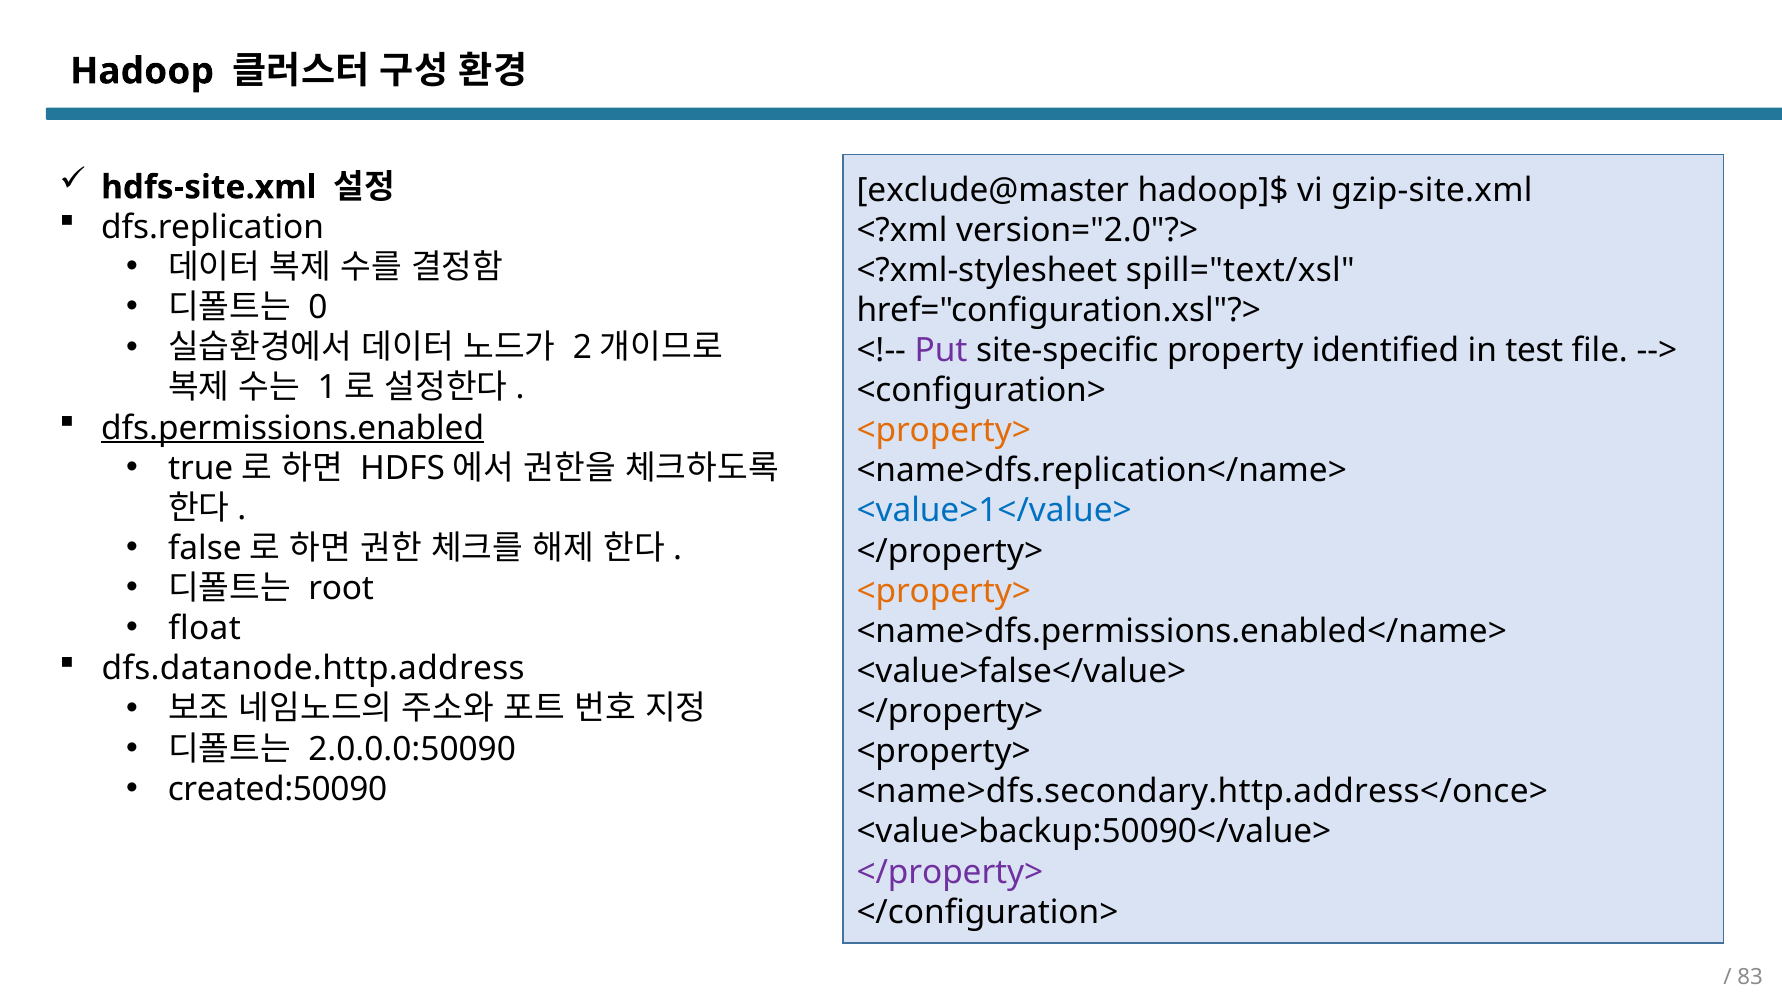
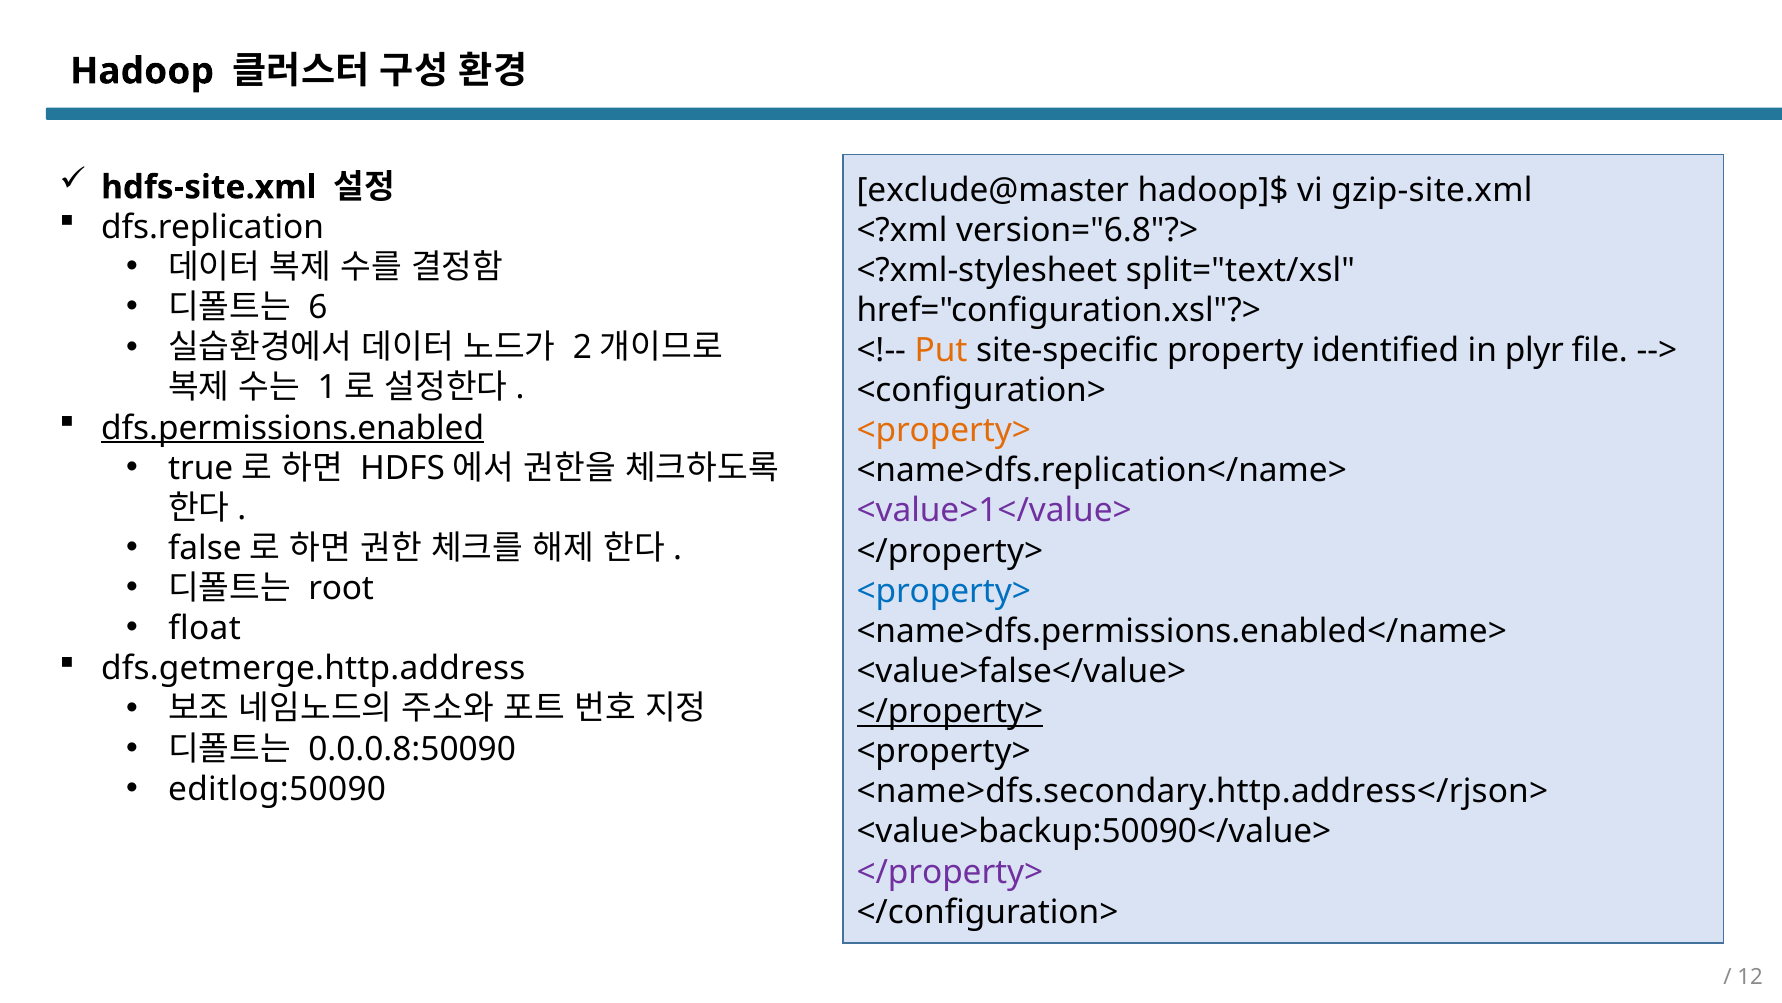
version="2.0"?>: version="2.0"?> -> version="6.8"?>
spill="text/xsl: spill="text/xsl -> split="text/xsl
0: 0 -> 6
Put colour: purple -> orange
test: test -> plyr
<value>1</value> colour: blue -> purple
<property> at (944, 591) colour: orange -> blue
dfs.datanode.http.address: dfs.datanode.http.address -> dfs.getmerge.http.address
</property> at (950, 711) underline: none -> present
2.0.0.0:50090: 2.0.0.0:50090 -> 0.0.0.8:50090
created:50090: created:50090 -> editlog:50090
<name>dfs.secondary.http.address</once>: <name>dfs.secondary.http.address</once> -> <name>dfs.secondary.http.address</rjson>
83: 83 -> 12
